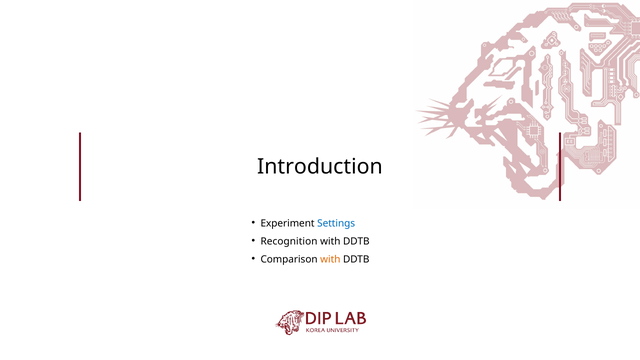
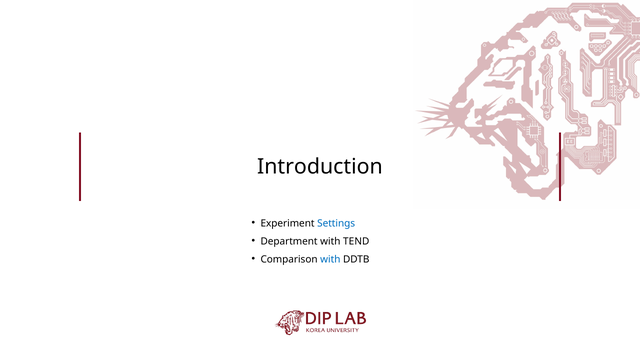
Recognition: Recognition -> Department
DDTB at (356, 241): DDTB -> TEND
with at (330, 259) colour: orange -> blue
